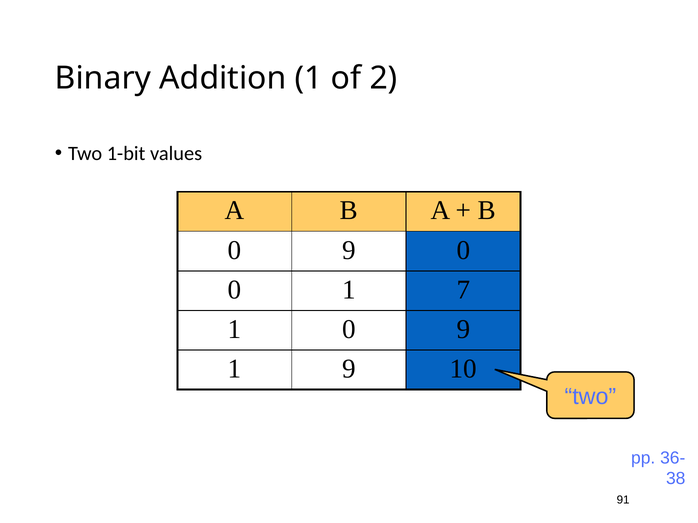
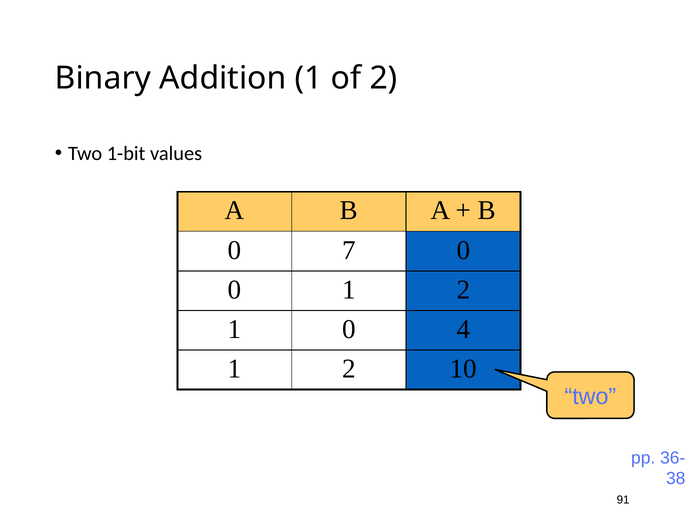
9 at (349, 250): 9 -> 7
0 1 7: 7 -> 2
1 0 9: 9 -> 4
9 at (349, 369): 9 -> 2
